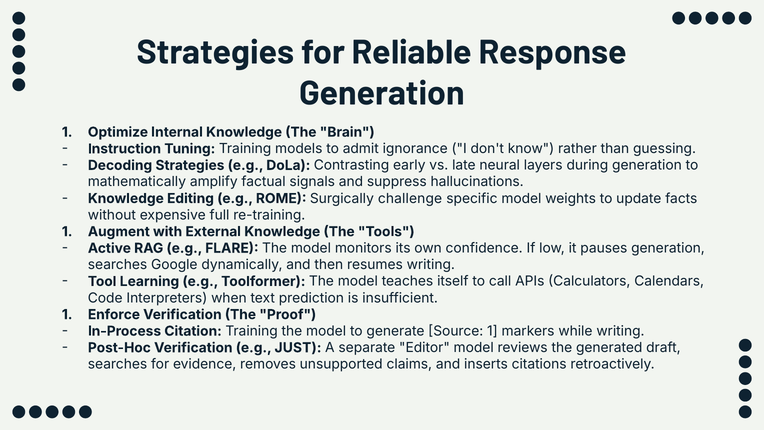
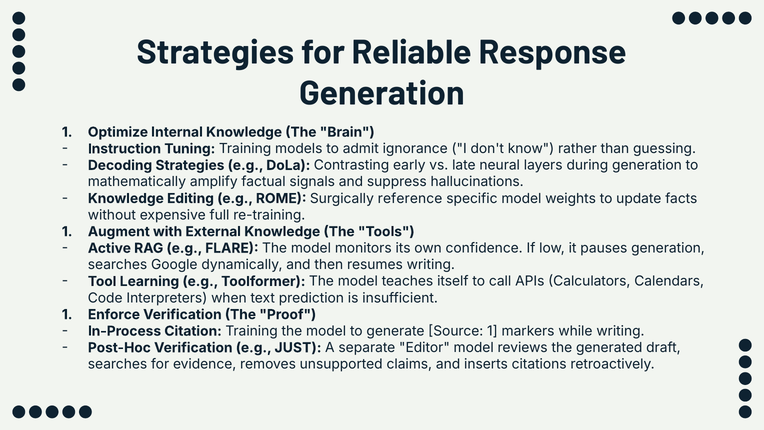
challenge: challenge -> reference
